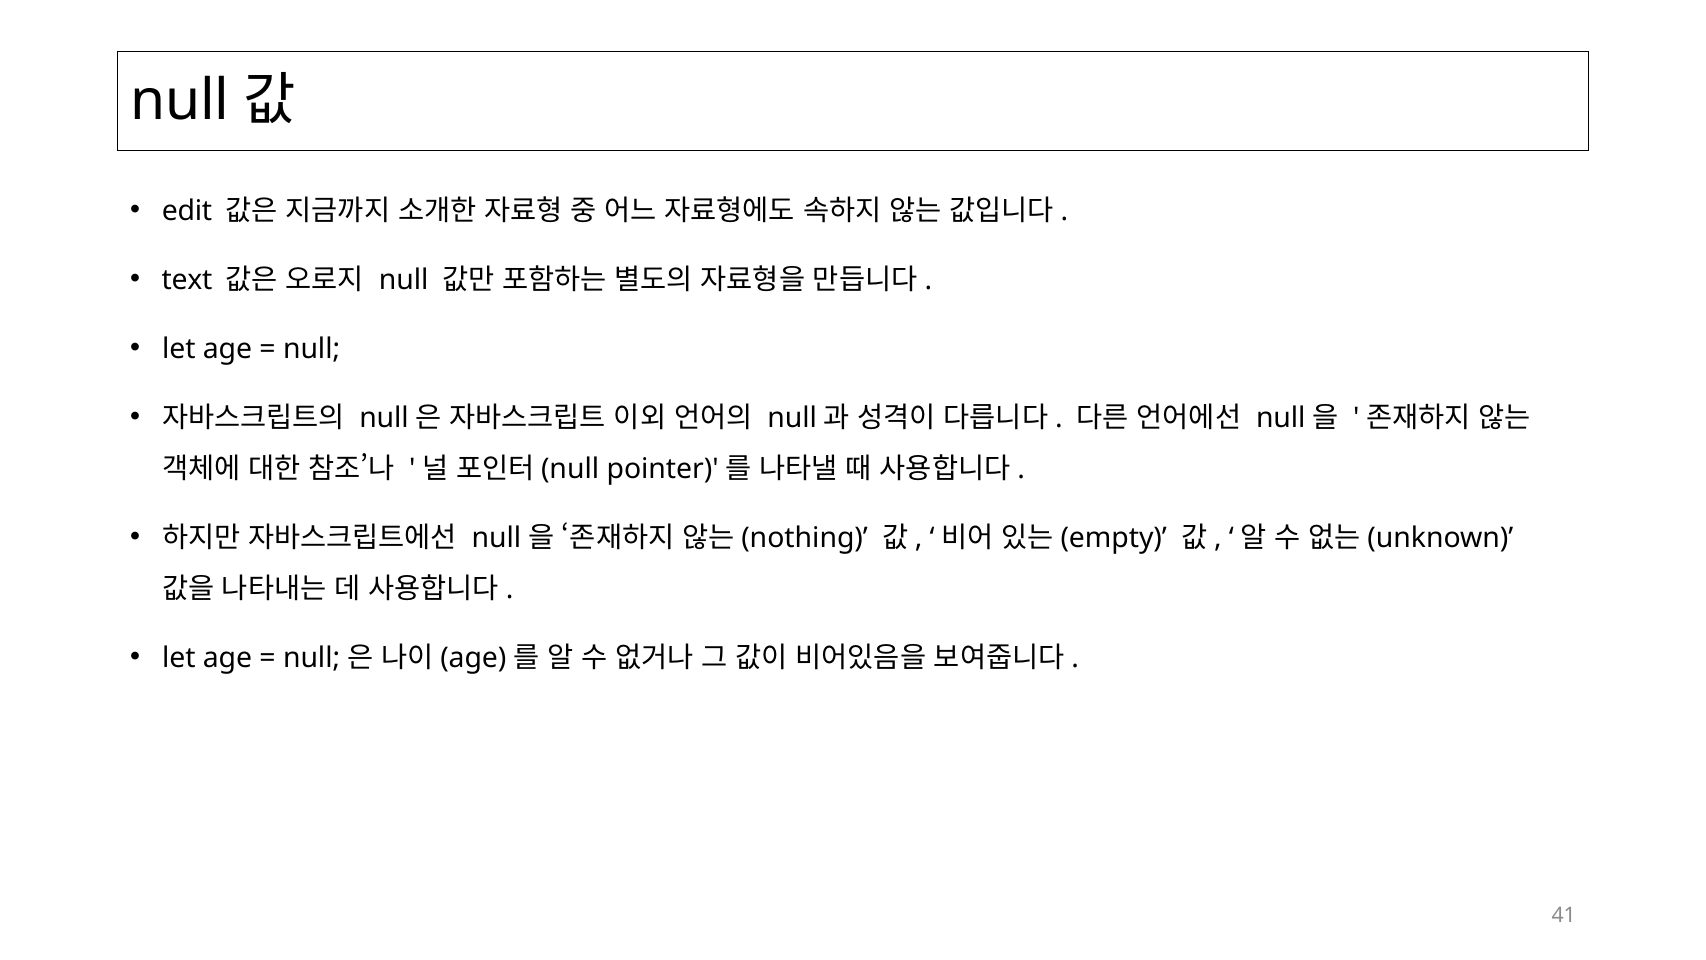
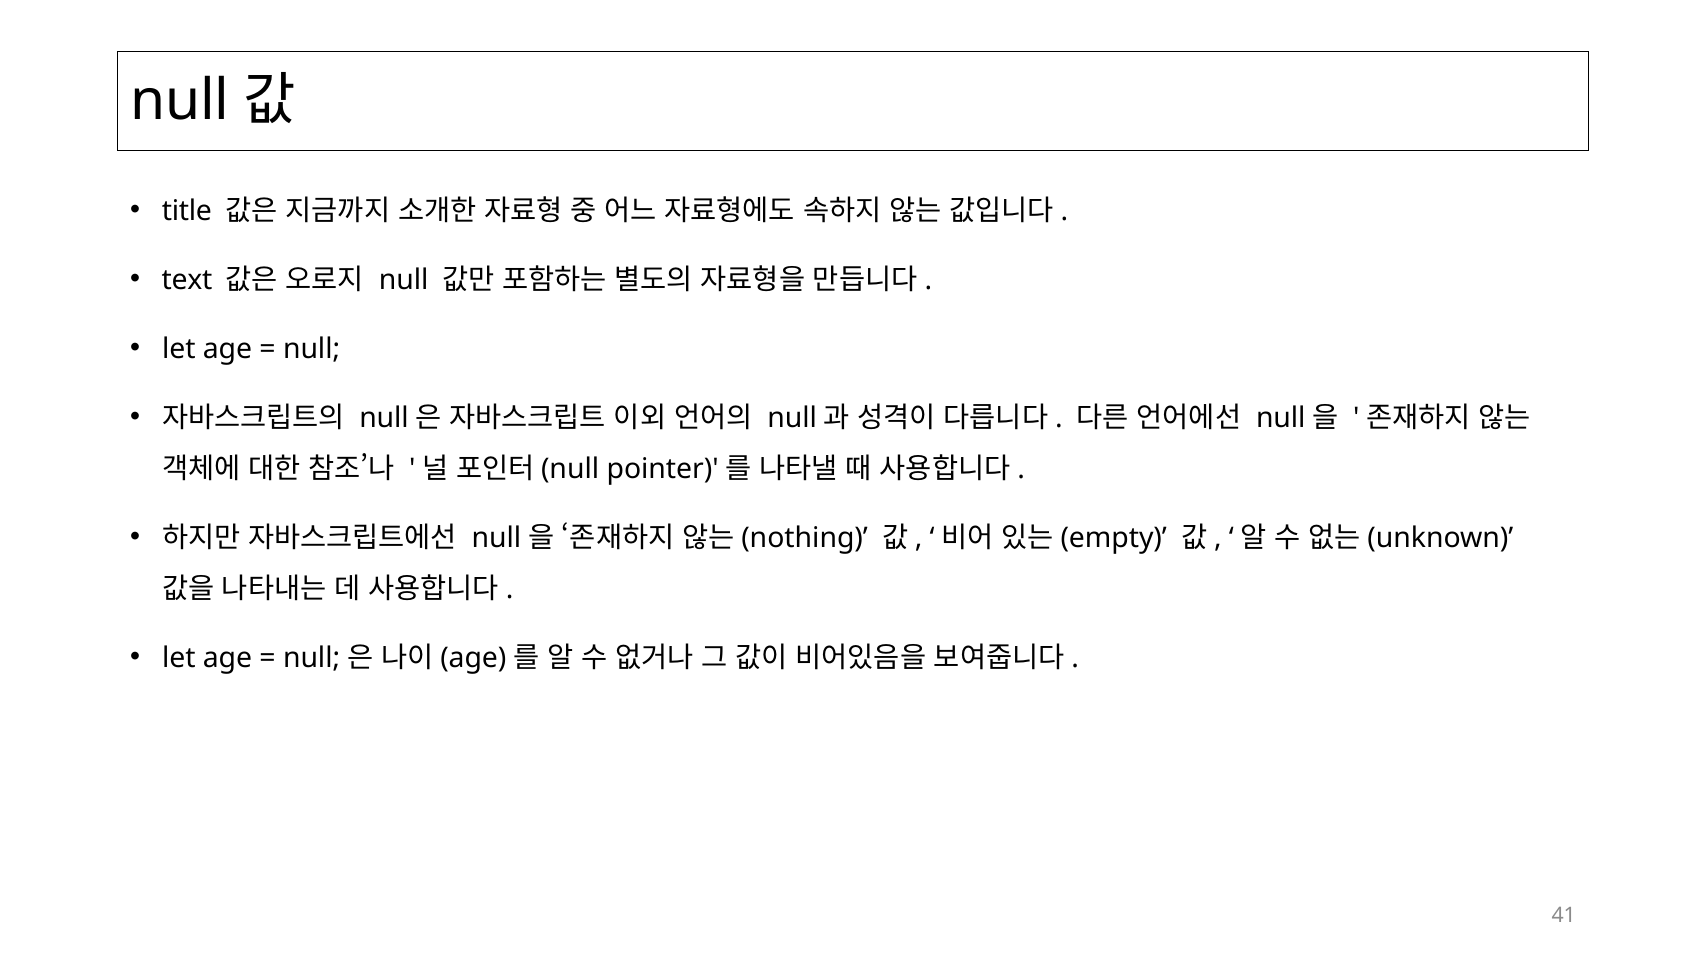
edit: edit -> title
